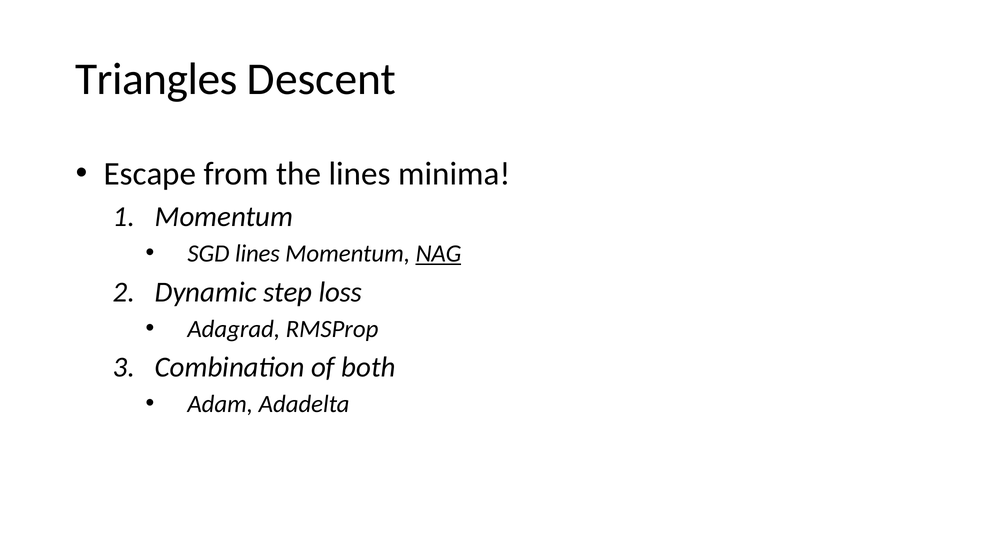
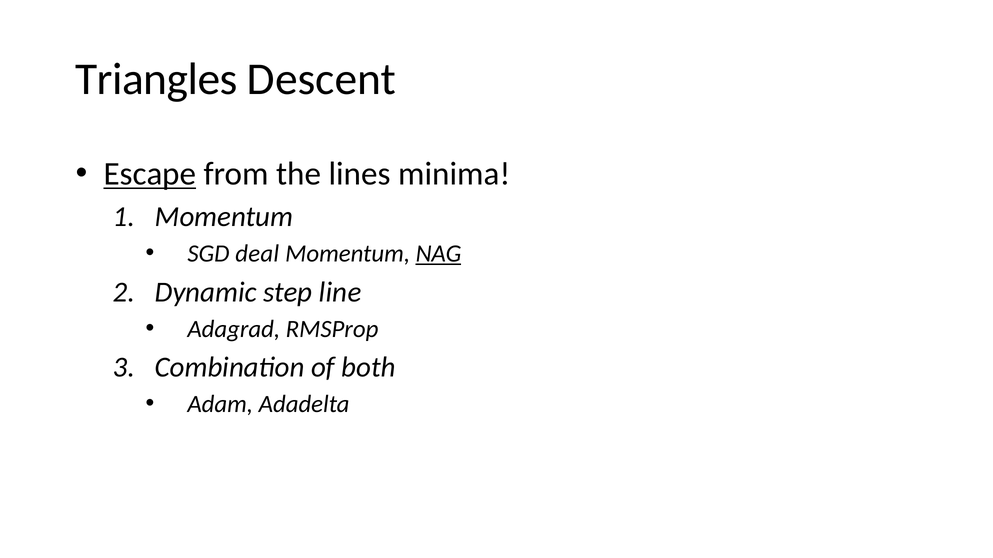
Escape underline: none -> present
SGD lines: lines -> deal
loss: loss -> line
